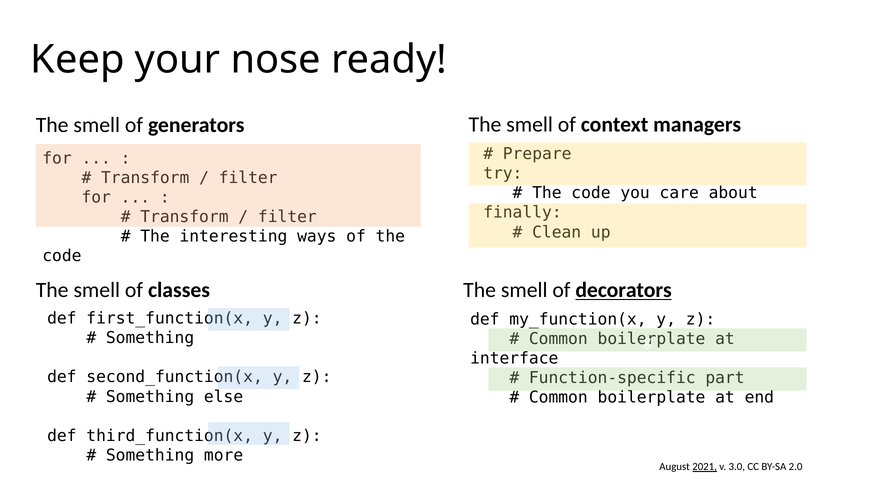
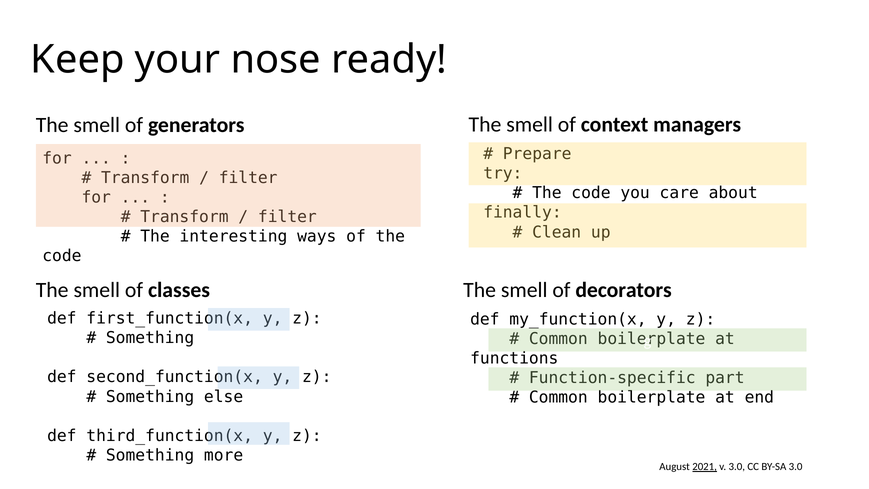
decorators underline: present -> none
interface: interface -> functions
BY-SA 2.0: 2.0 -> 3.0
